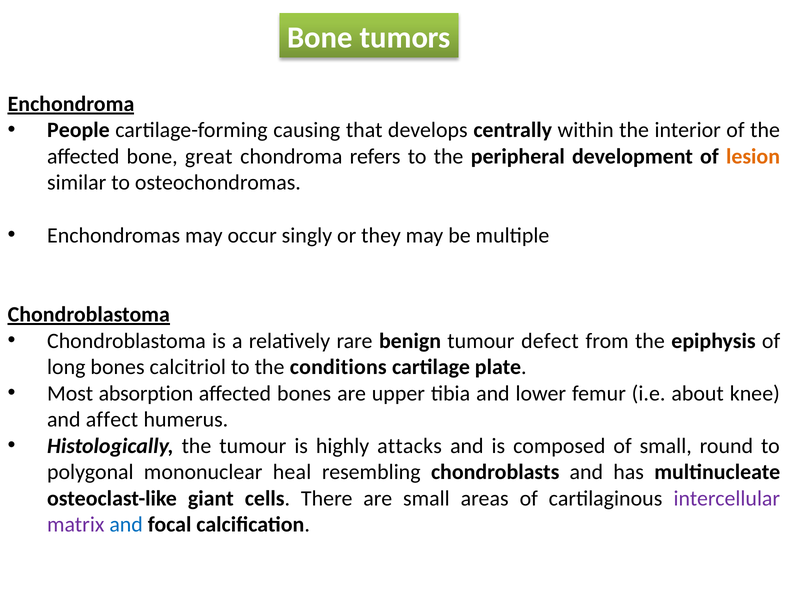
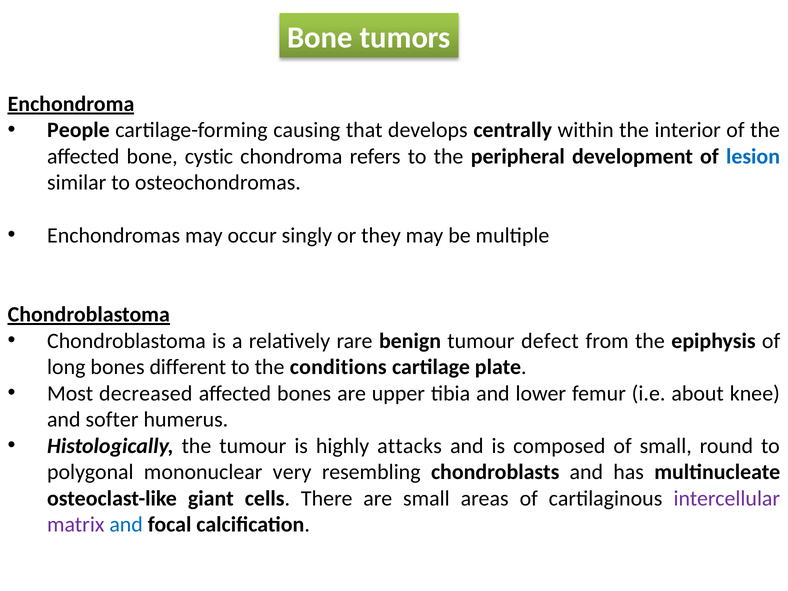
great: great -> cystic
lesion colour: orange -> blue
calcitriol: calcitriol -> different
absorption: absorption -> decreased
affect: affect -> softer
heal: heal -> very
